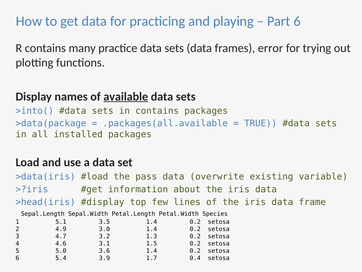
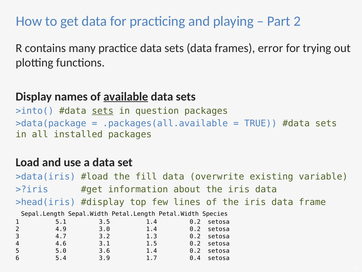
Part 6: 6 -> 2
sets at (103, 111) underline: none -> present
in contains: contains -> question
pass: pass -> fill
